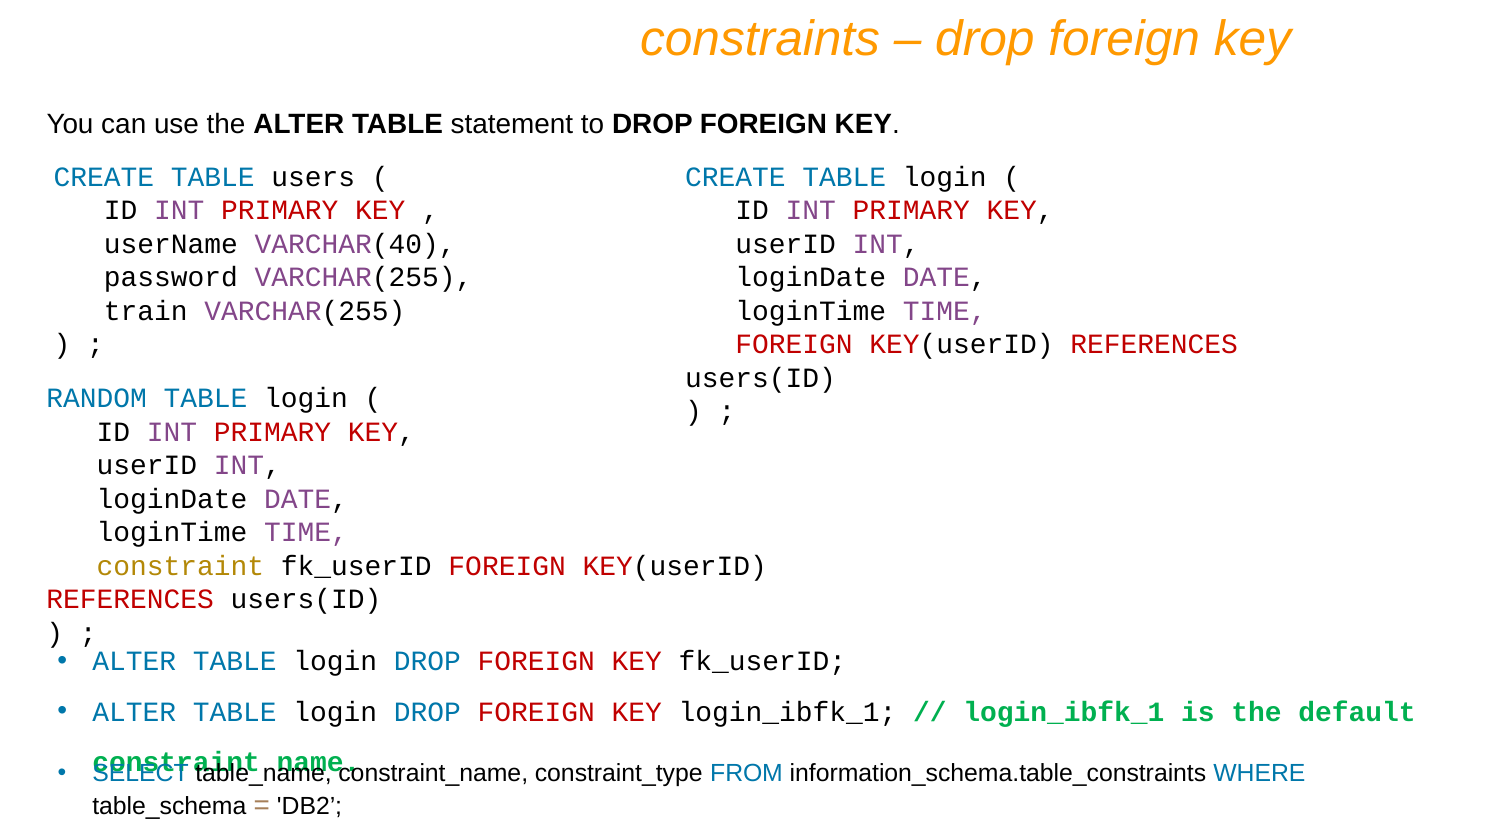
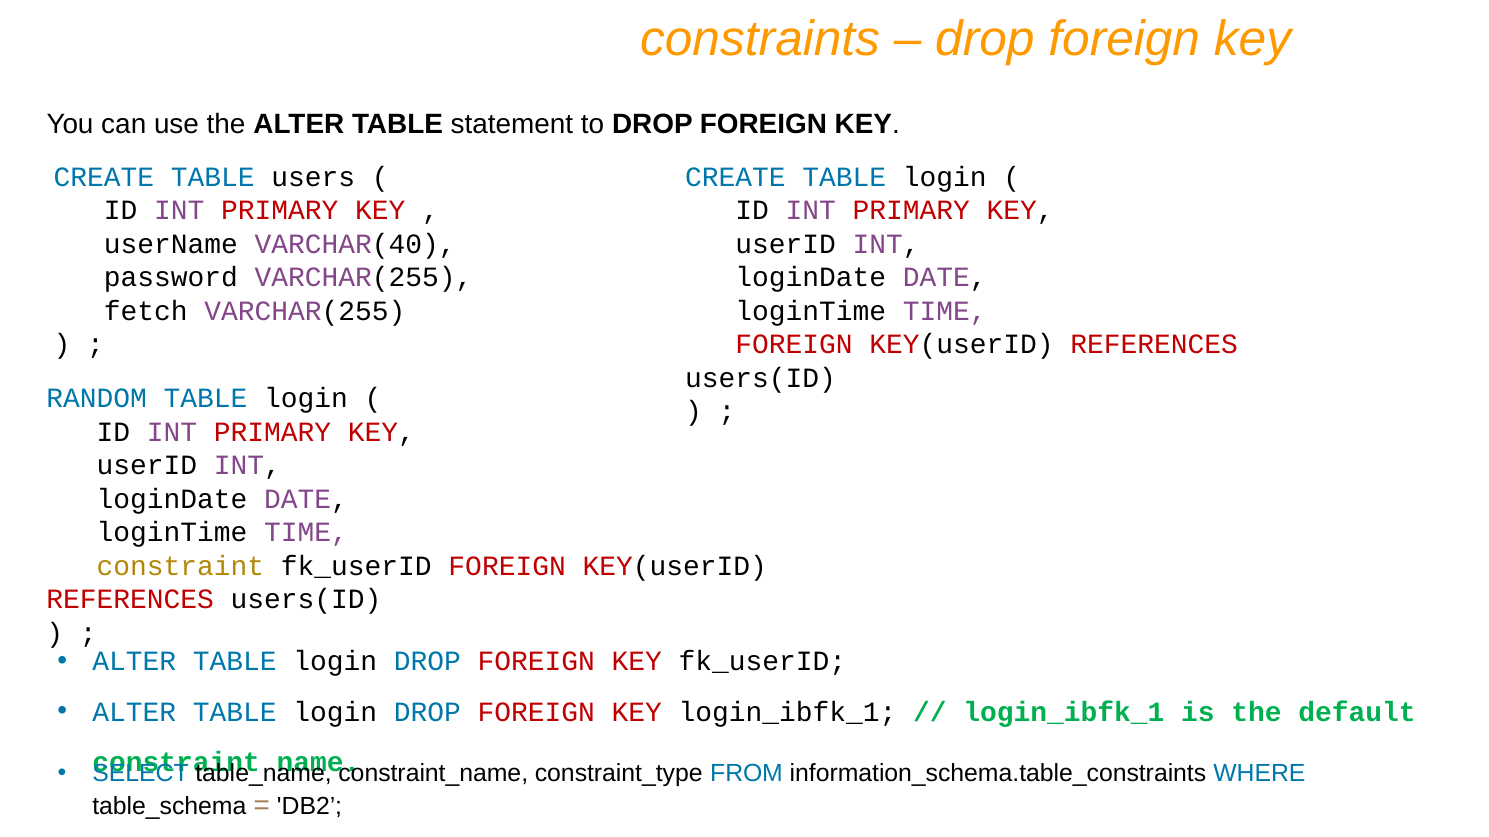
train: train -> fetch
